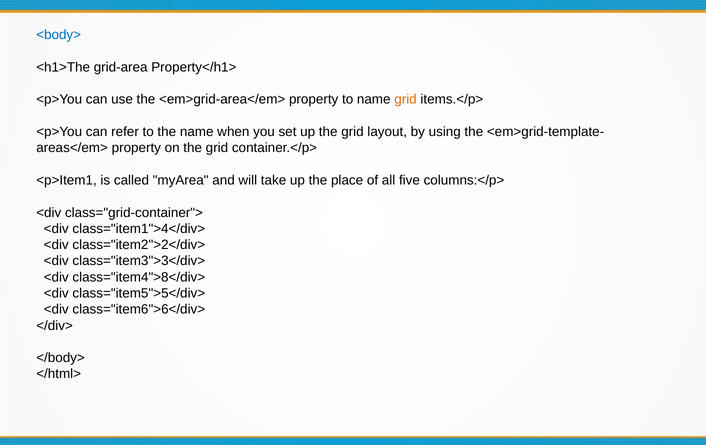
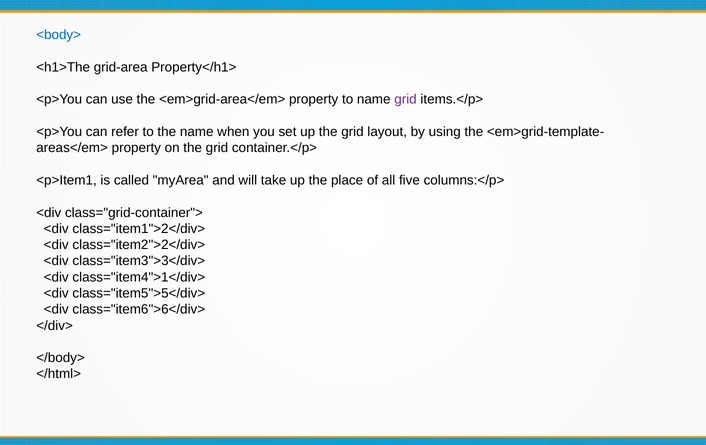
grid at (406, 99) colour: orange -> purple
class="item1">4</div>: class="item1">4</div> -> class="item1">2</div>
class="item4">8</div>: class="item4">8</div> -> class="item4">1</div>
